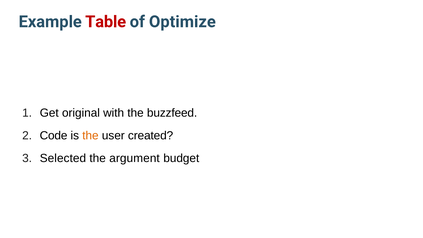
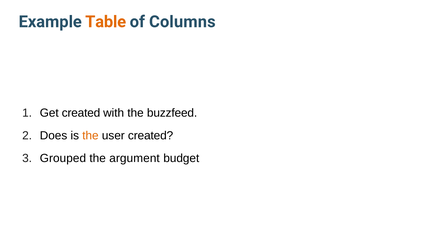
Table colour: red -> orange
Optimize: Optimize -> Columns
Get original: original -> created
Code: Code -> Does
Selected: Selected -> Grouped
